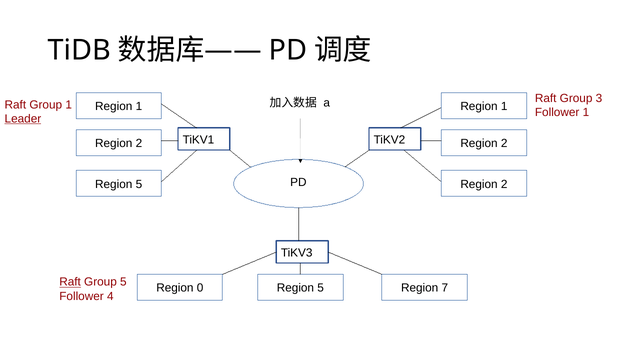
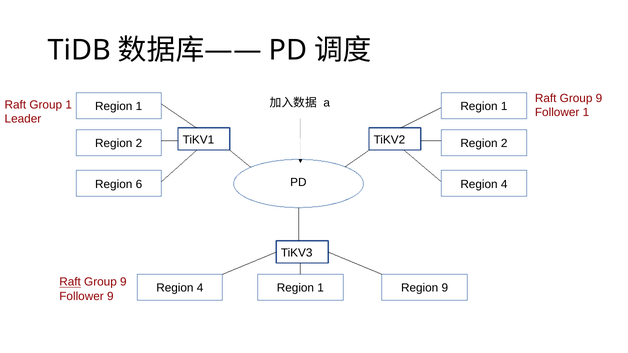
3 at (599, 98): 3 -> 9
Leader underline: present -> none
5 at (139, 184): 5 -> 6
2 at (504, 184): 2 -> 4
5 at (123, 282): 5 -> 9
0 at (200, 288): 0 -> 4
5 at (321, 288): 5 -> 1
Region 7: 7 -> 9
Follower 4: 4 -> 9
